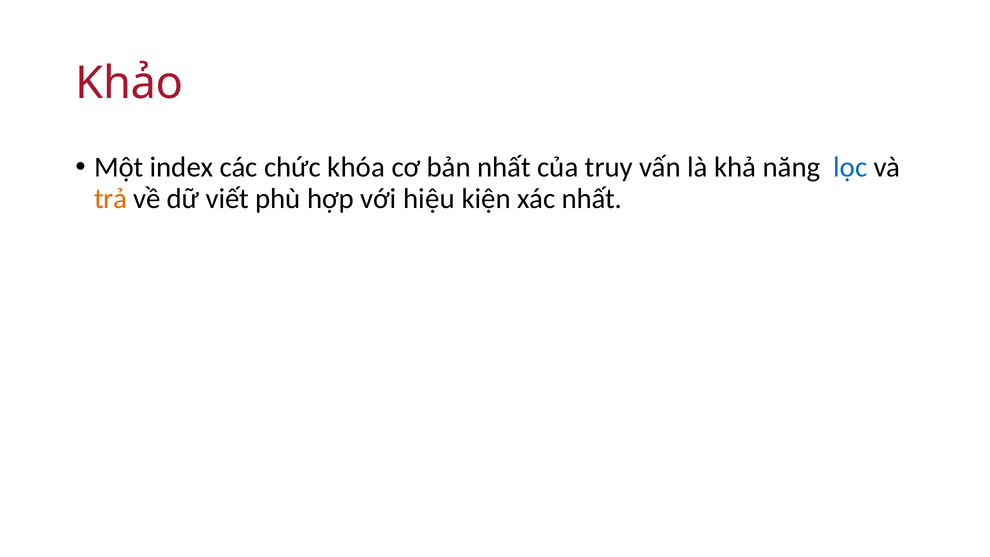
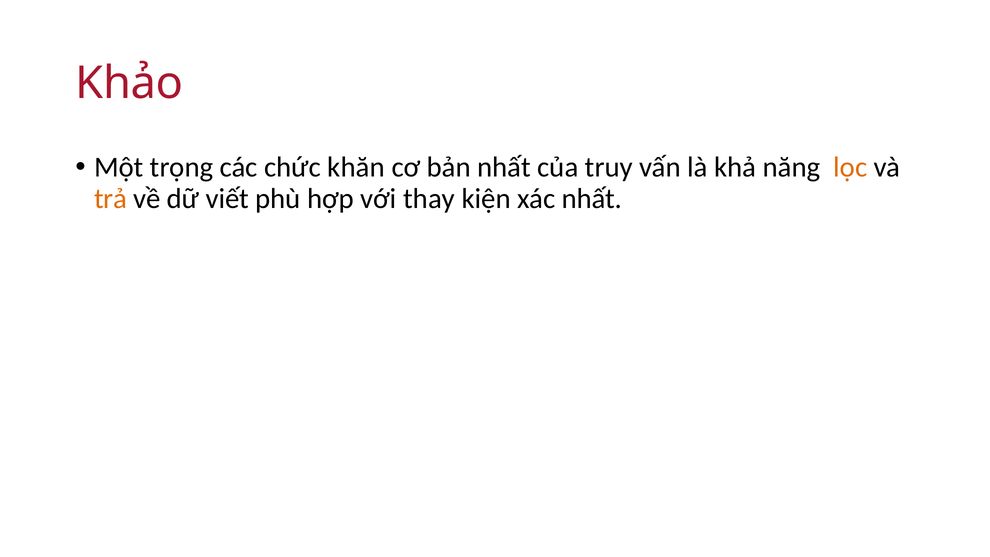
index: index -> trọng
khóa: khóa -> khăn
lọc colour: blue -> orange
hiệu: hiệu -> thay
